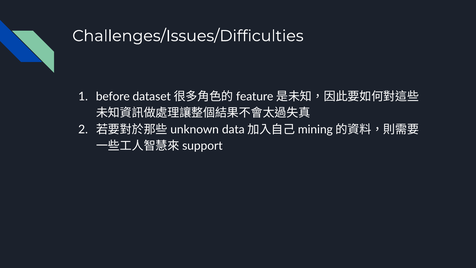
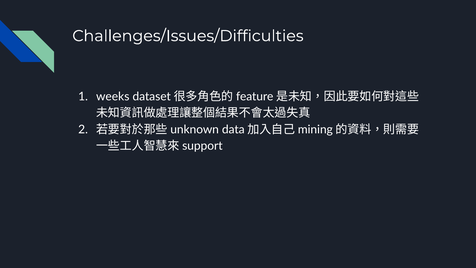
before: before -> weeks
